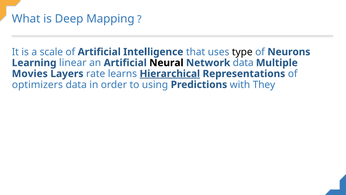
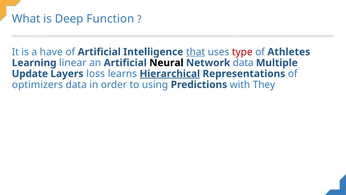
Mapping: Mapping -> Function
scale: scale -> have
that underline: none -> present
type colour: black -> red
Neurons: Neurons -> Athletes
Movies: Movies -> Update
rate: rate -> loss
